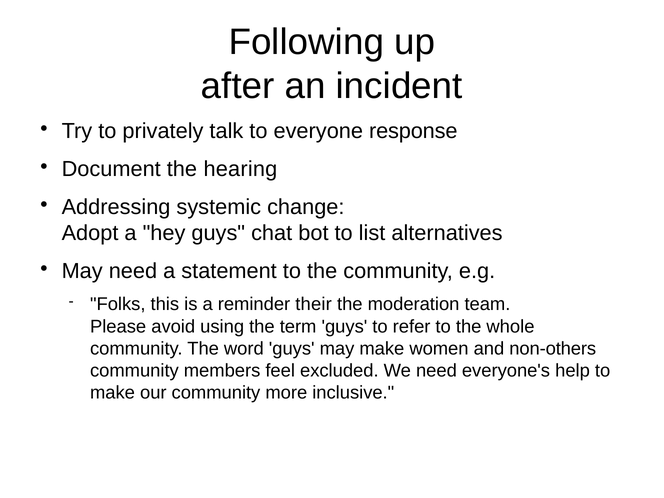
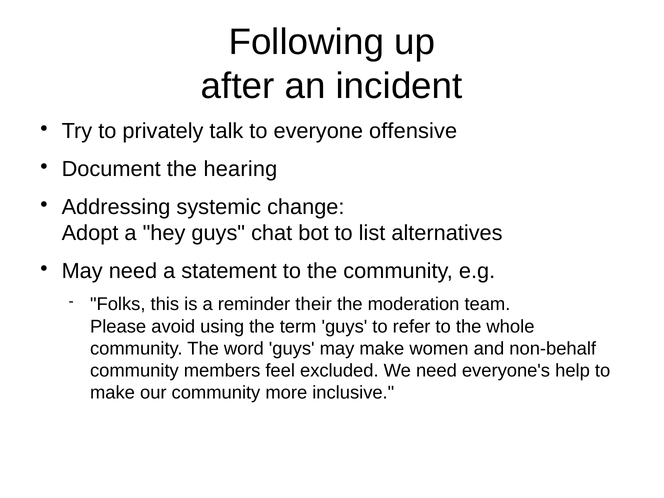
response: response -> offensive
non-others: non-others -> non-behalf
